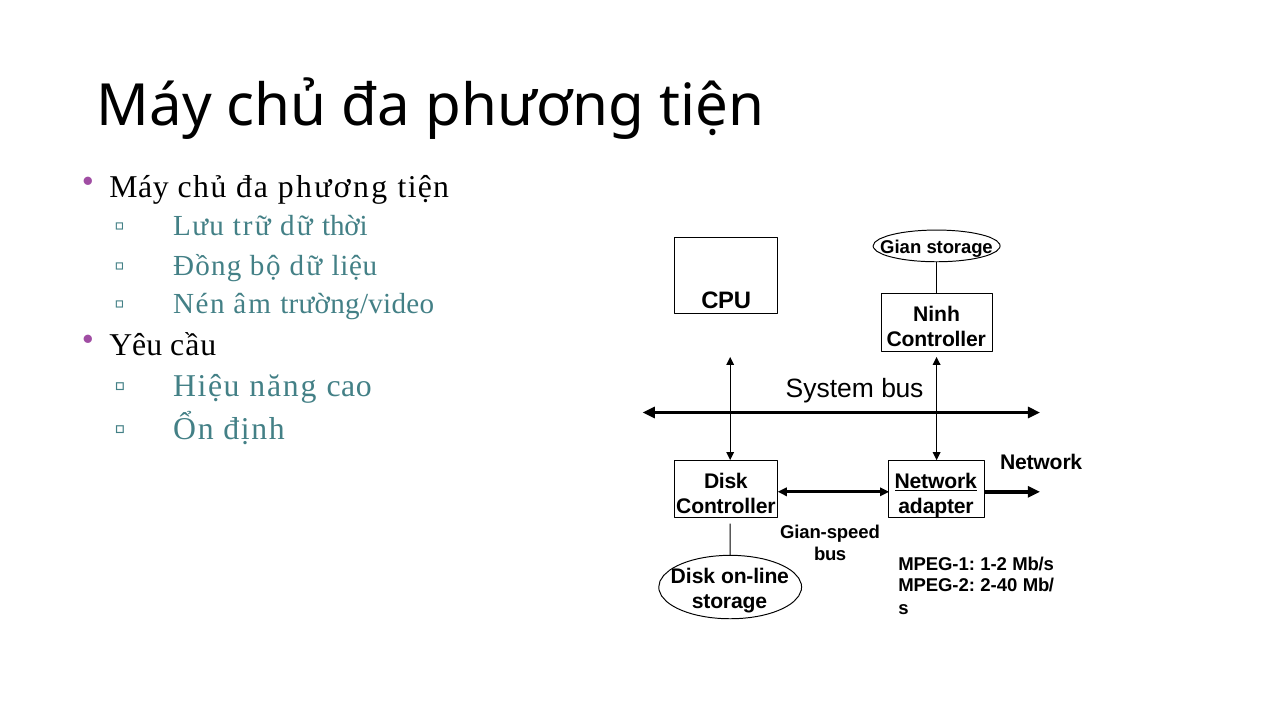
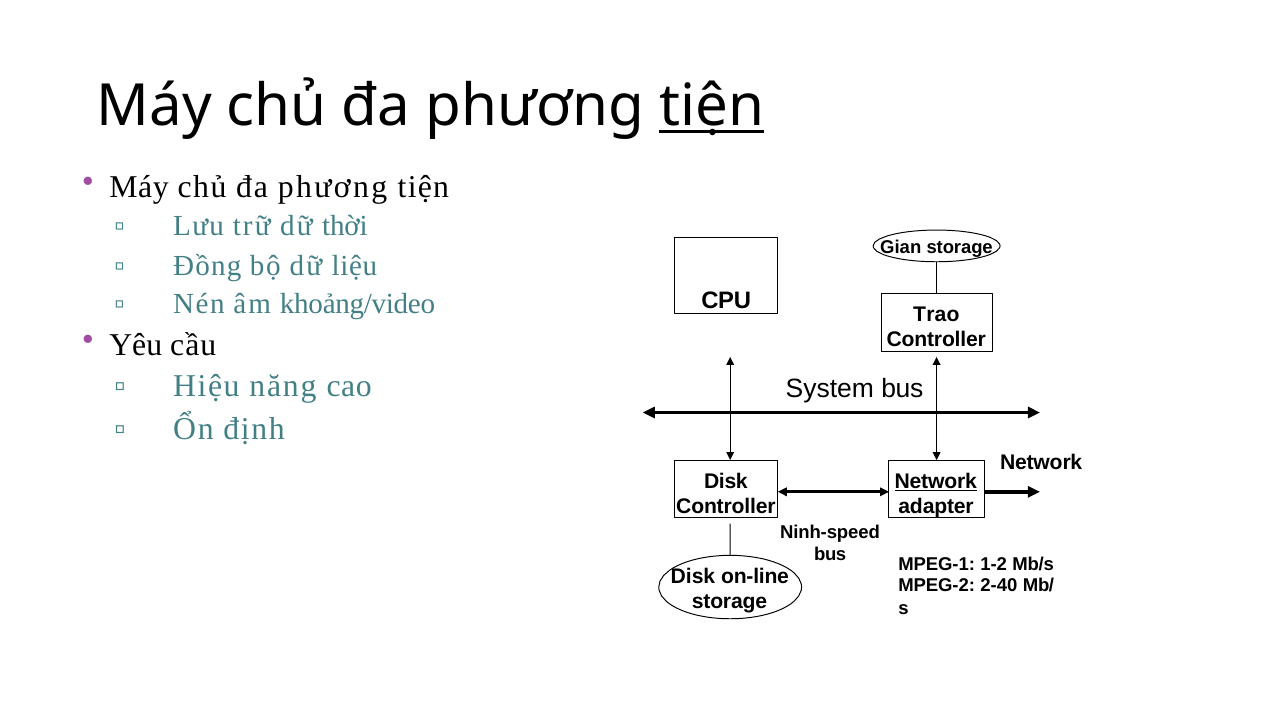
tiện at (712, 107) underline: none -> present
trường/video: trường/video -> khoảng/video
Ninh: Ninh -> Trao
Gian-speed: Gian-speed -> Ninh-speed
